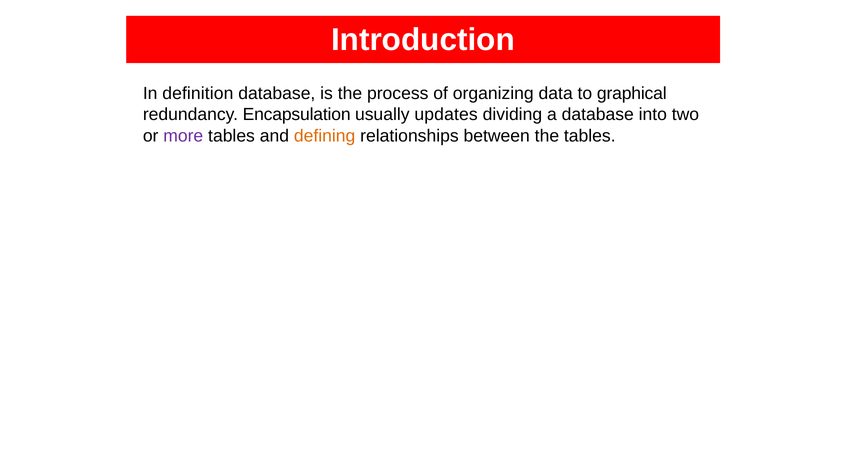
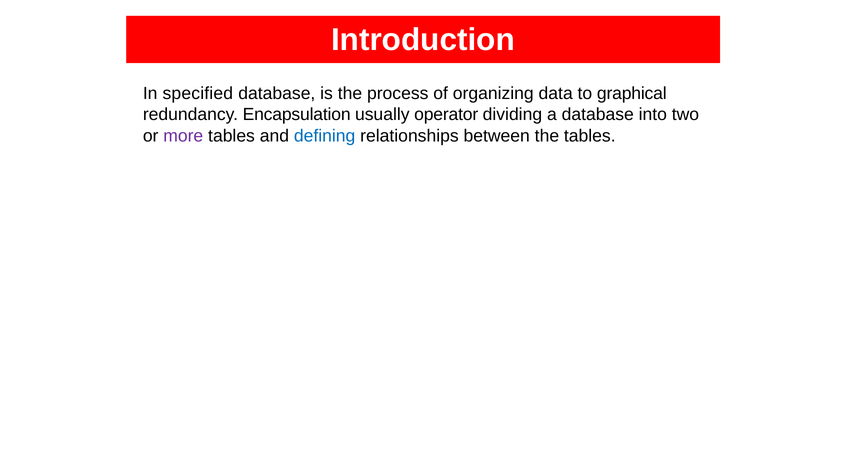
definition: definition -> specified
updates: updates -> operator
defining colour: orange -> blue
